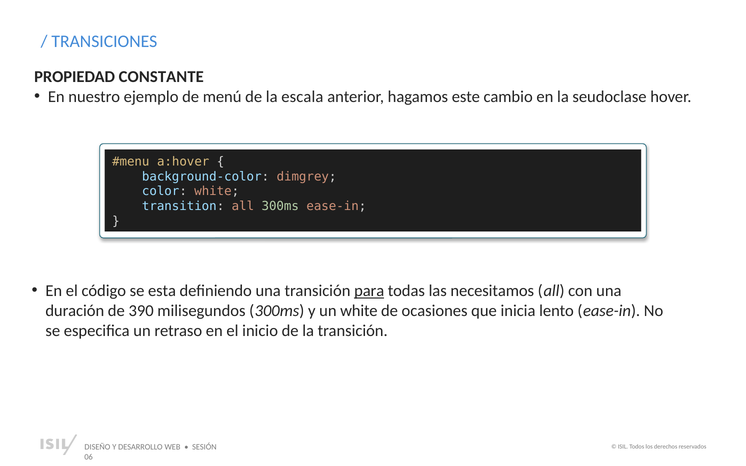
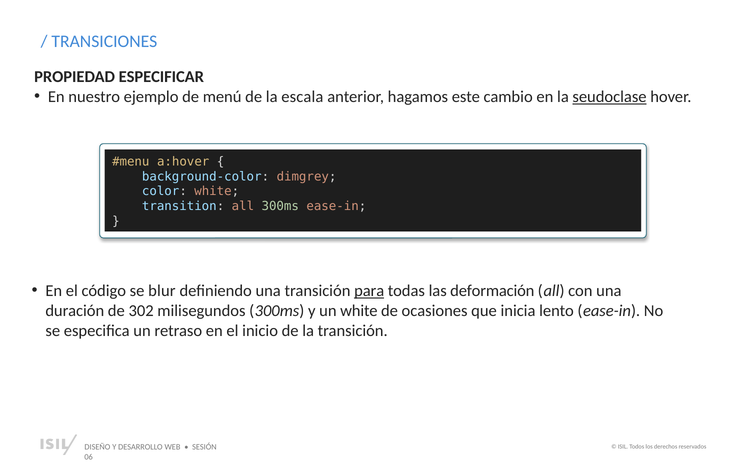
CONSTANTE: CONSTANTE -> ESPECIFICAR
seudoclase underline: none -> present
esta: esta -> blur
necesitamos: necesitamos -> deformación
390: 390 -> 302
